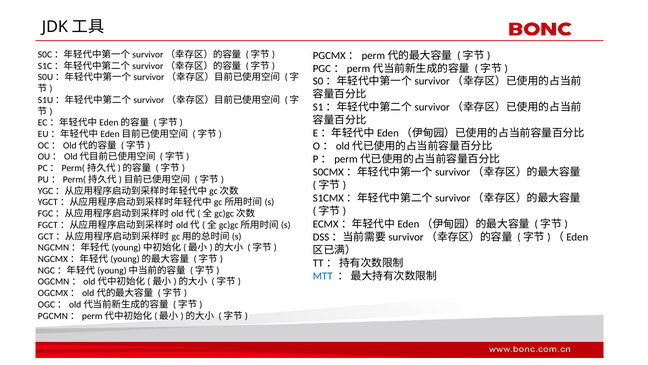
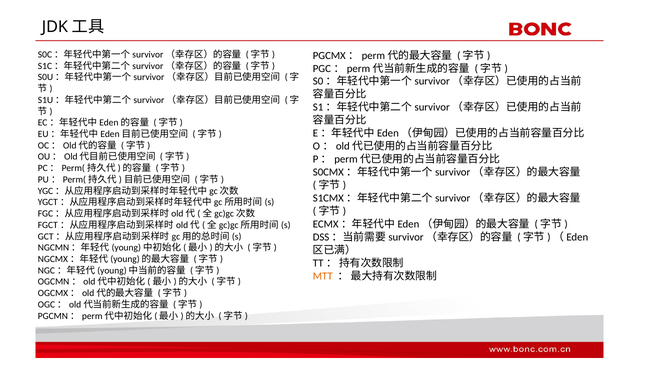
MTT colour: blue -> orange
